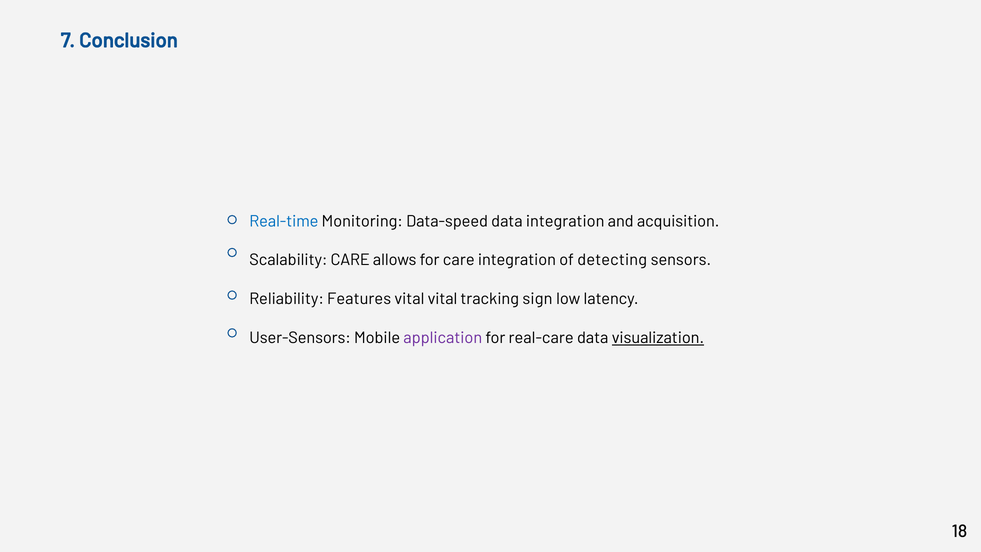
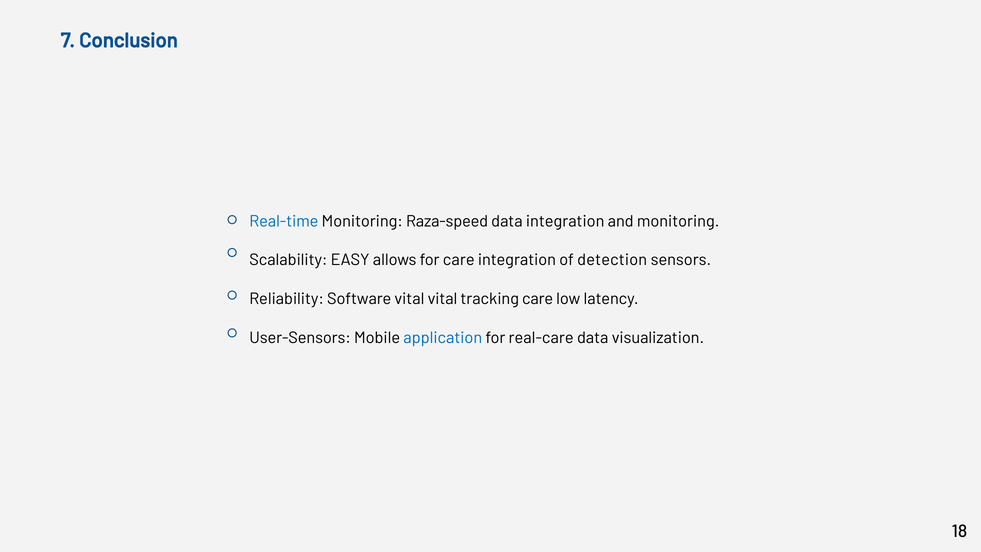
Data-speed: Data-speed -> Raza-speed
and acquisition: acquisition -> monitoring
Scalability CARE: CARE -> EASY
detecting: detecting -> detection
Features: Features -> Software
tracking sign: sign -> care
application colour: purple -> blue
visualization underline: present -> none
